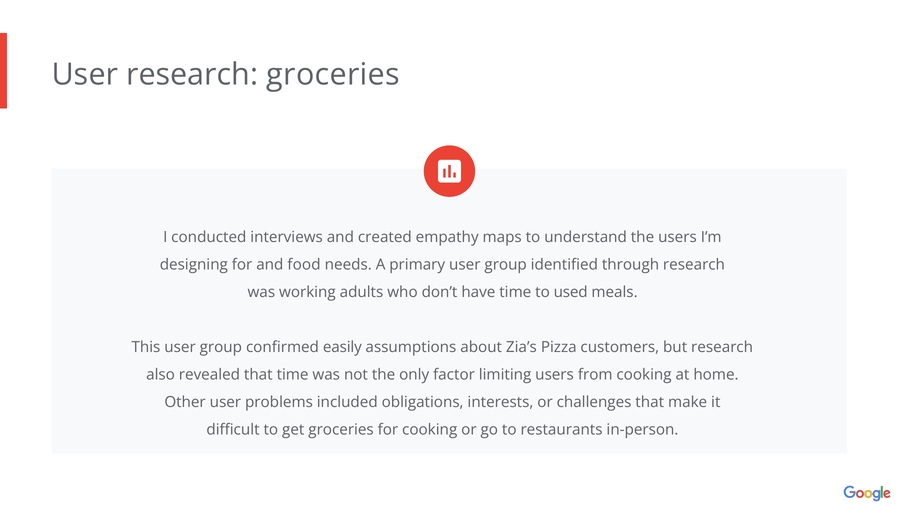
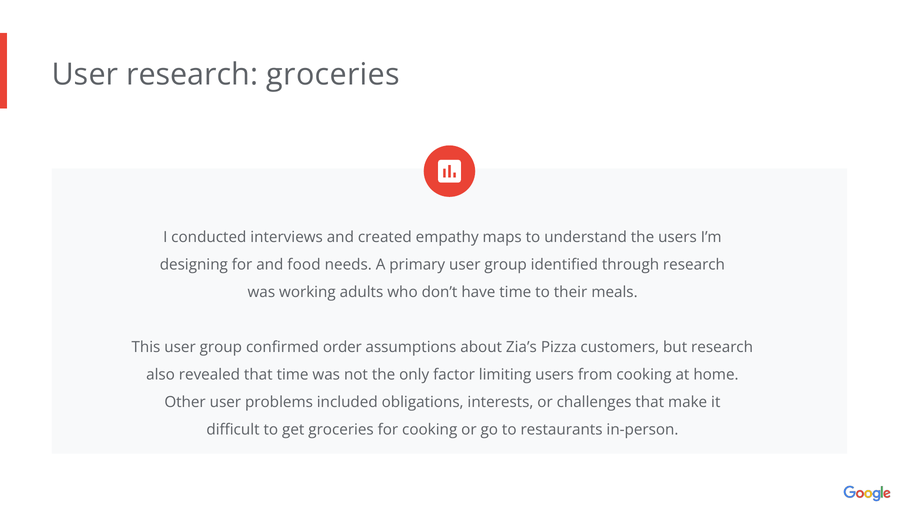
used: used -> their
easily: easily -> order
